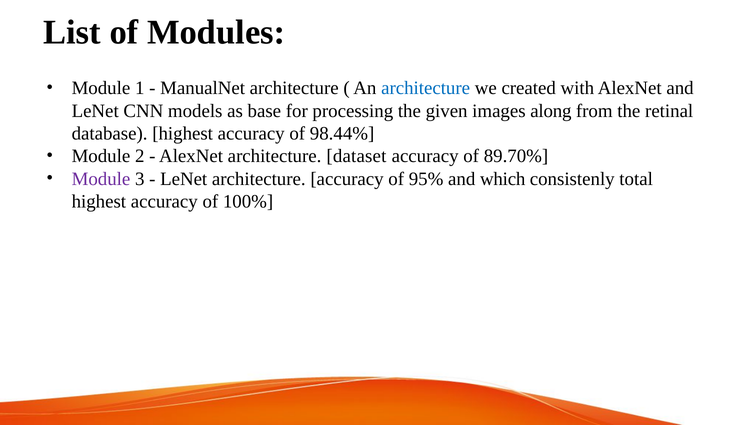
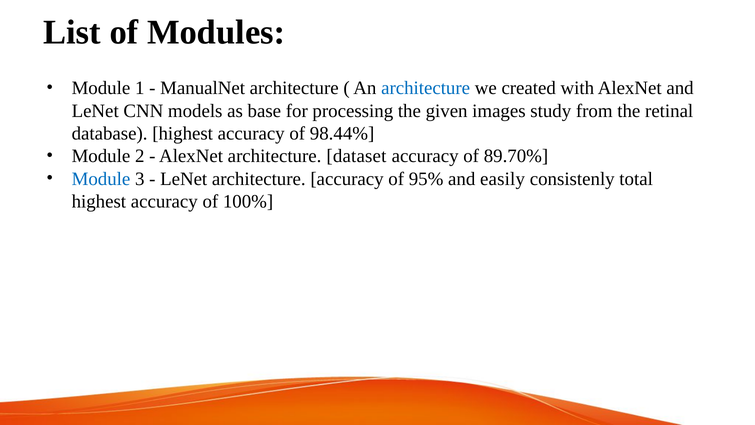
along: along -> study
Module at (101, 179) colour: purple -> blue
which: which -> easily
